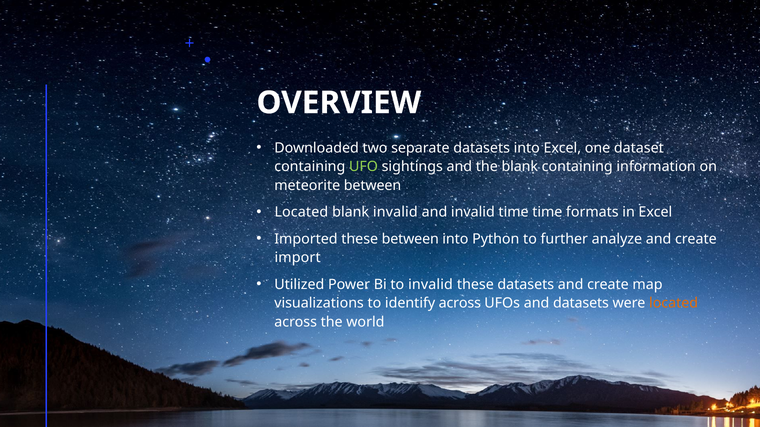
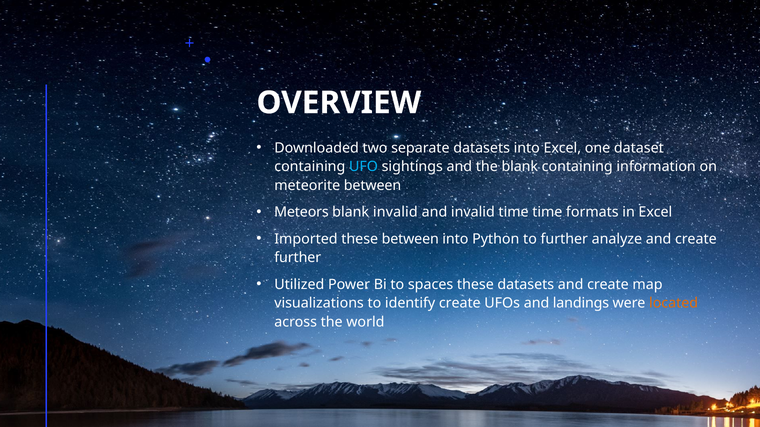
UFO colour: light green -> light blue
Located at (301, 212): Located -> Meteors
import at (298, 258): import -> further
to invalid: invalid -> spaces
identify across: across -> create
and datasets: datasets -> landings
